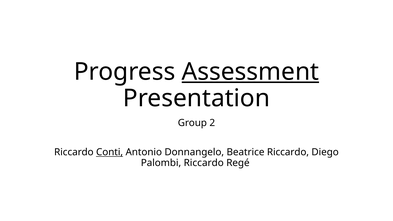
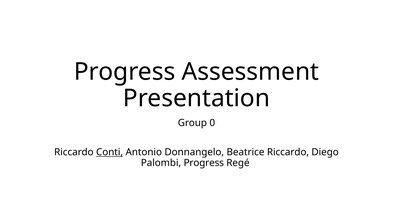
Assessment underline: present -> none
2: 2 -> 0
Palombi Riccardo: Riccardo -> Progress
